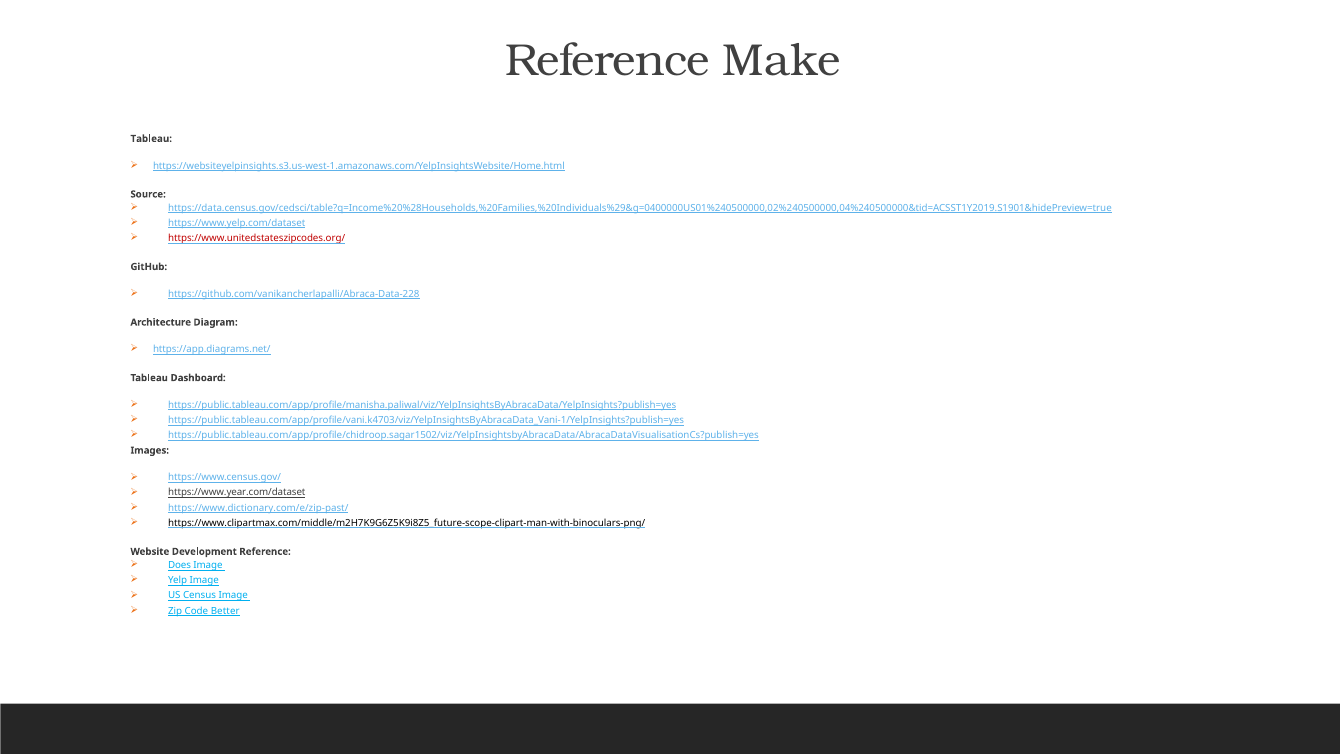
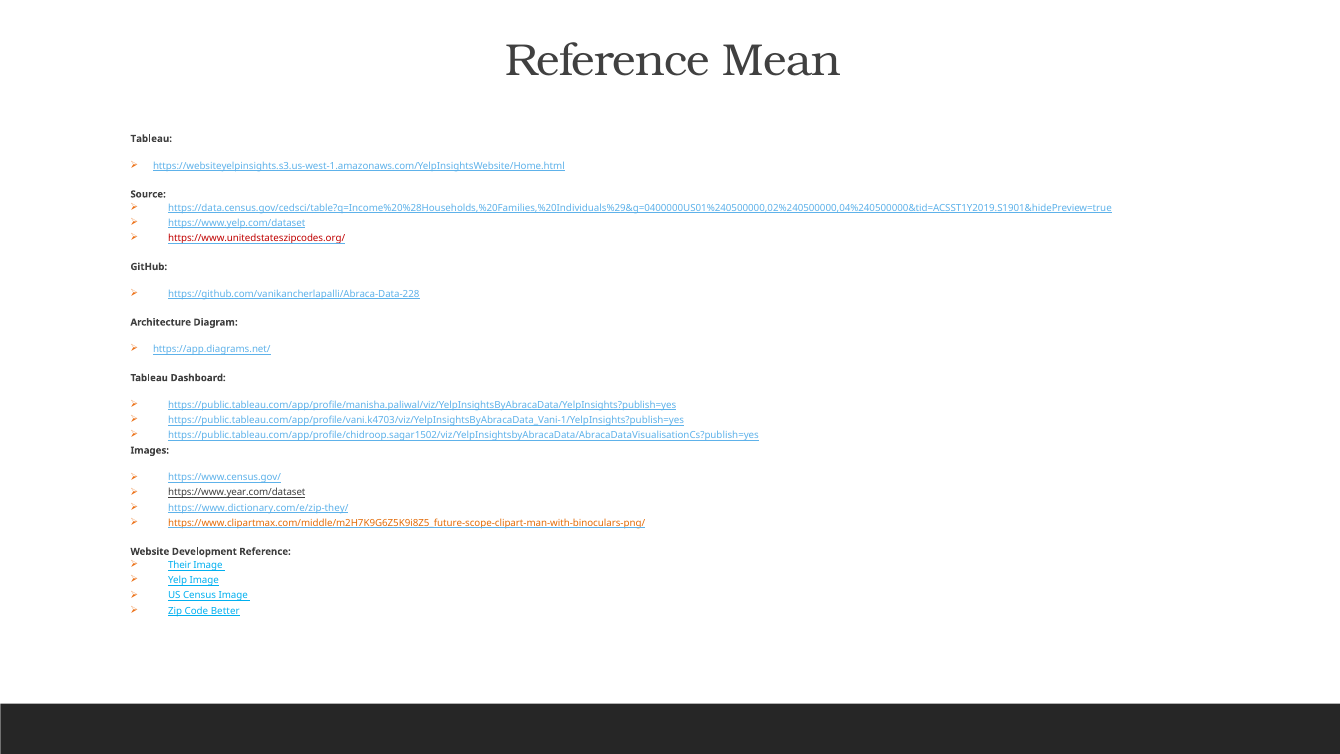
Make: Make -> Mean
https://www.dictionary.com/e/zip-past/: https://www.dictionary.com/e/zip-past/ -> https://www.dictionary.com/e/zip-they/
https://www.clipartmax.com/middle/m2H7K9G6Z5K9i8Z5_future-scope-clipart-man-with-binoculars-png/ colour: black -> orange
Does: Does -> Their
